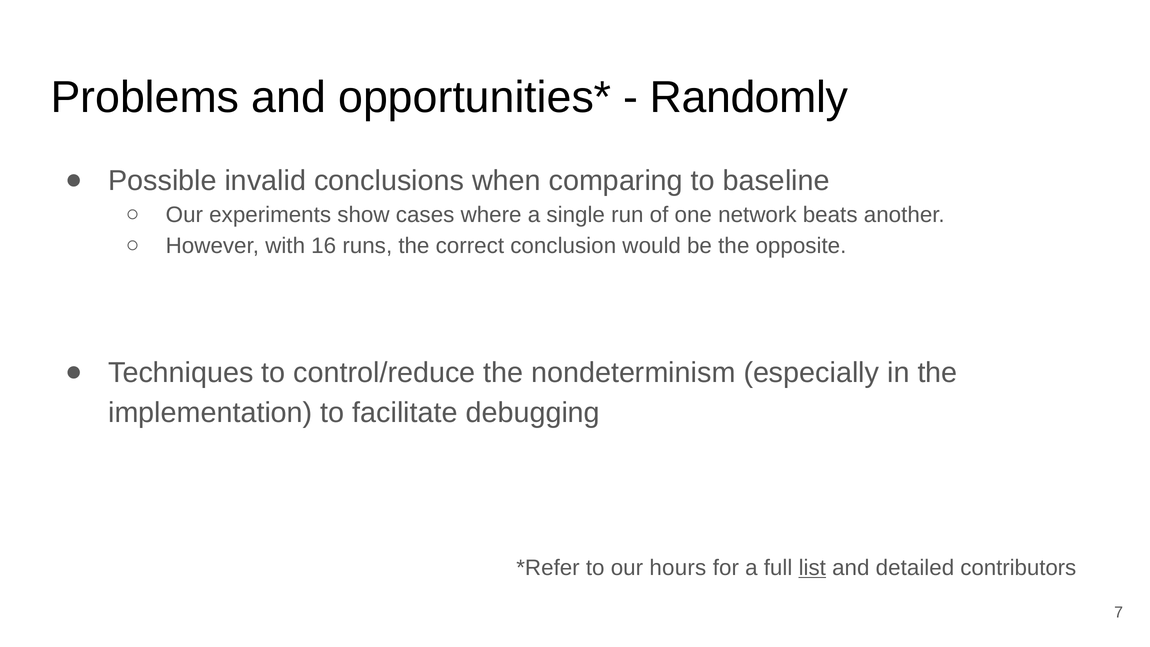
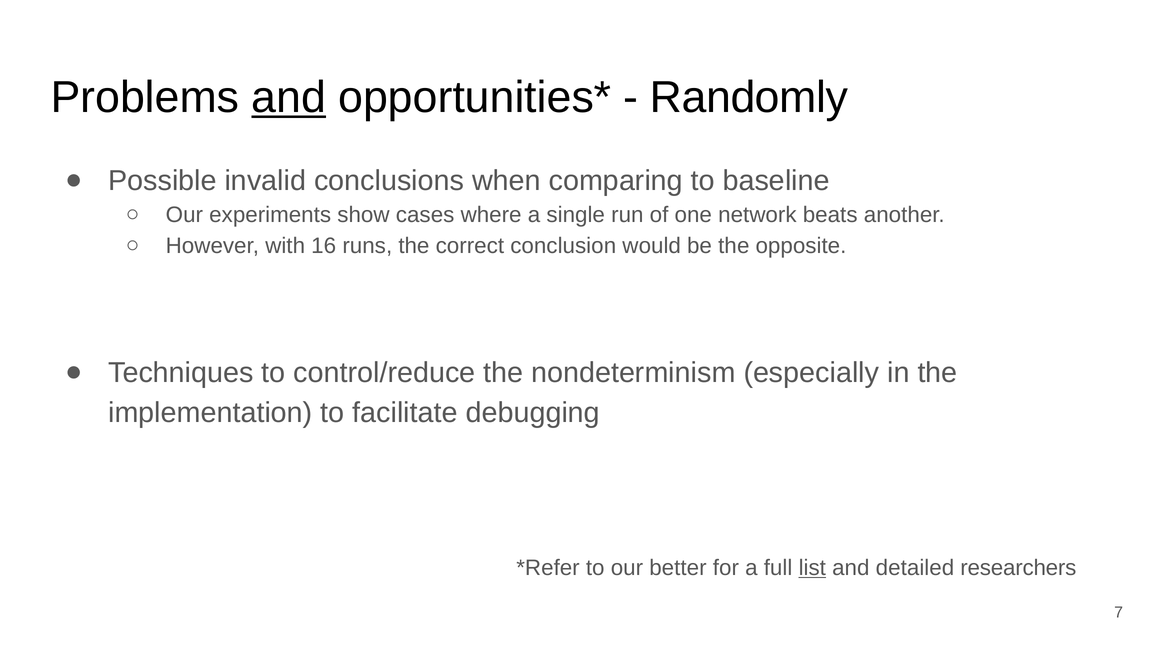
and at (289, 97) underline: none -> present
hours: hours -> better
contributors: contributors -> researchers
